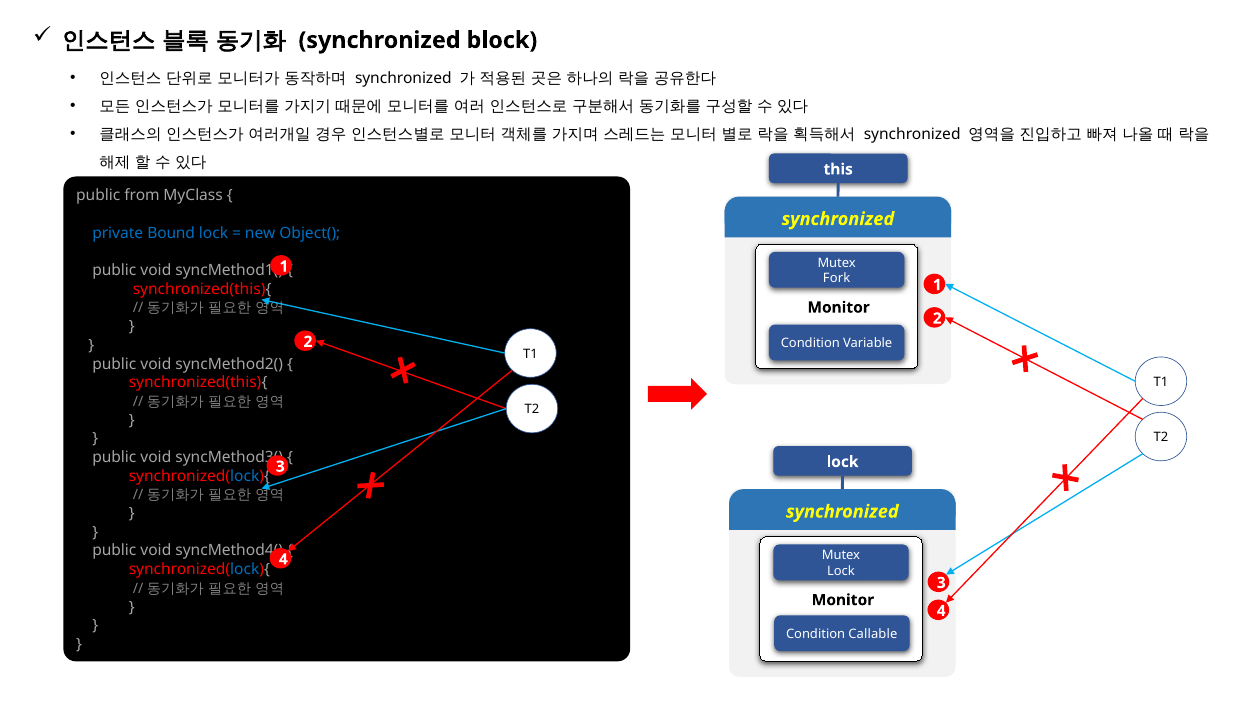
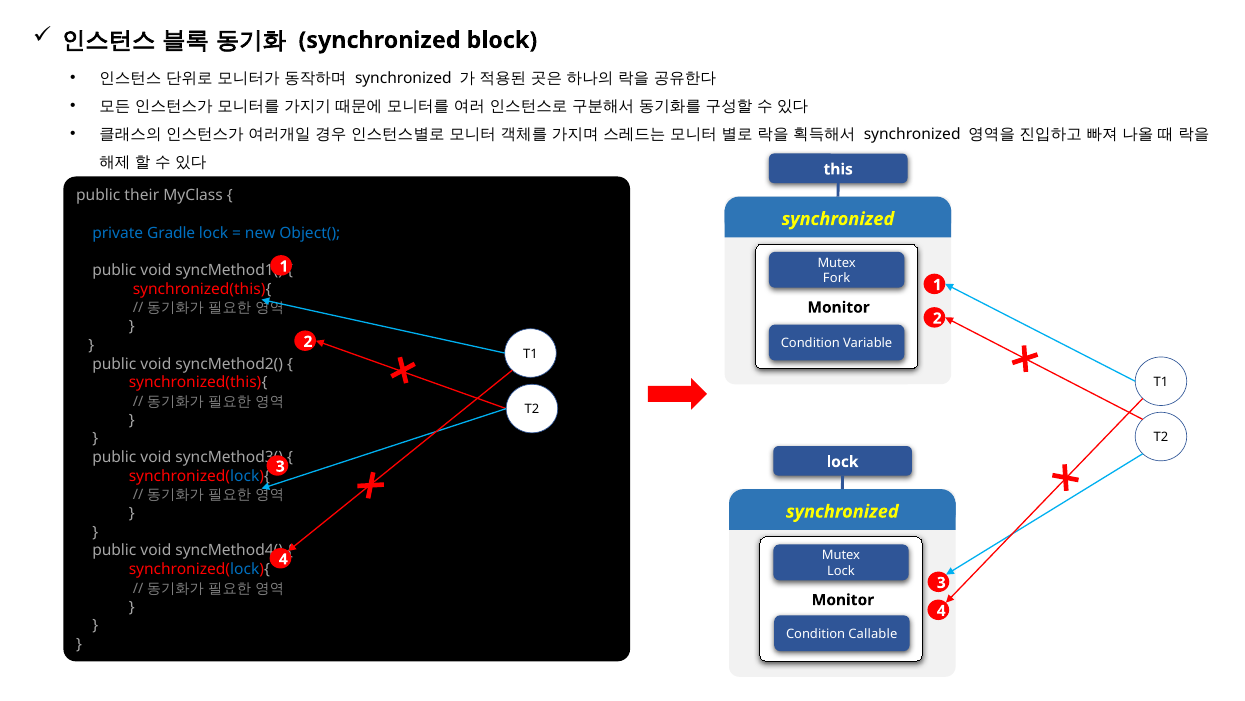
from: from -> their
Bound: Bound -> Gradle
